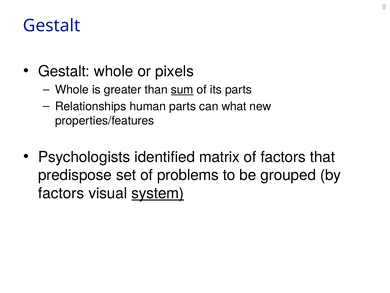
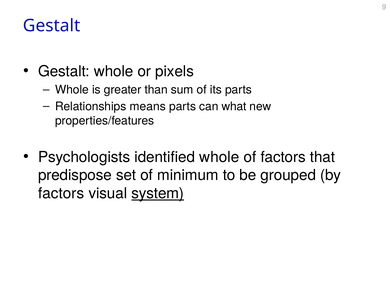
sum underline: present -> none
human: human -> means
identified matrix: matrix -> whole
problems: problems -> minimum
